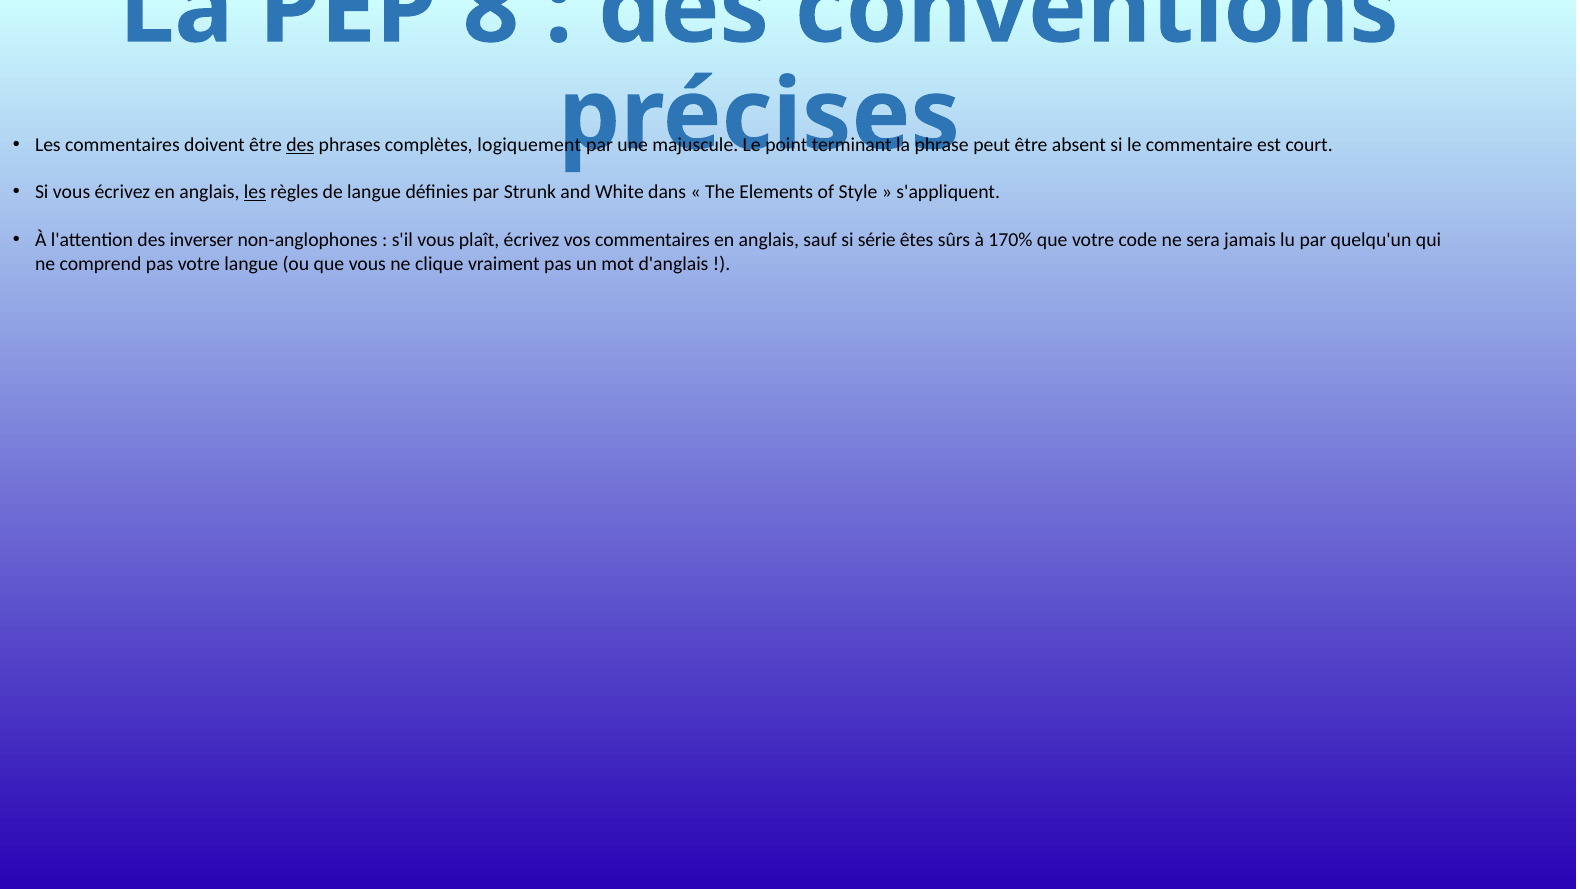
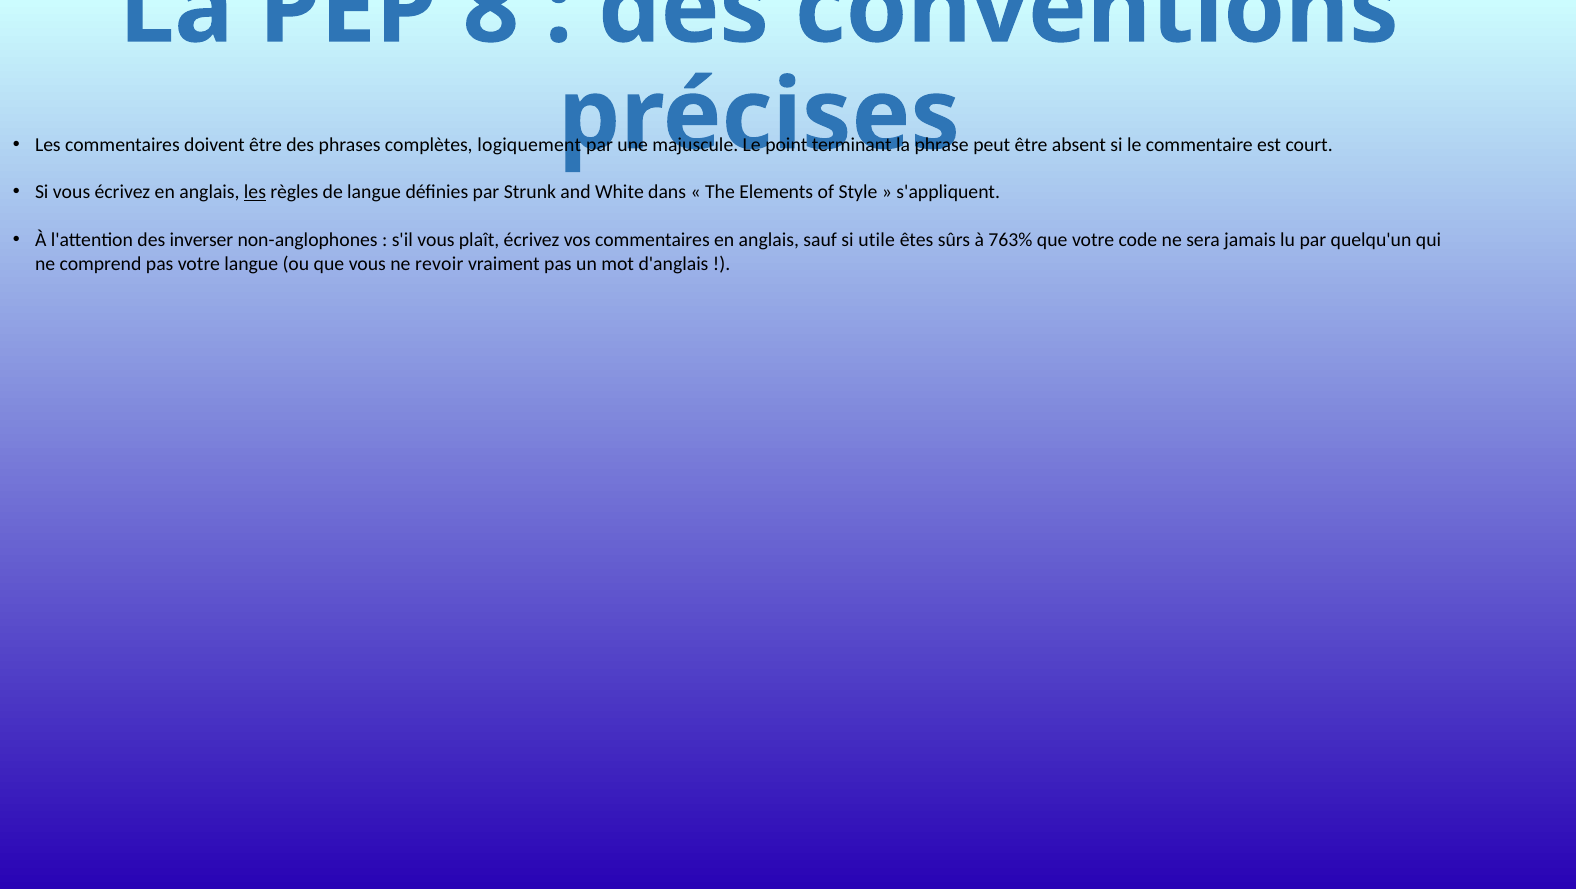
des at (300, 145) underline: present -> none
série: série -> utile
170%: 170% -> 763%
clique: clique -> revoir
